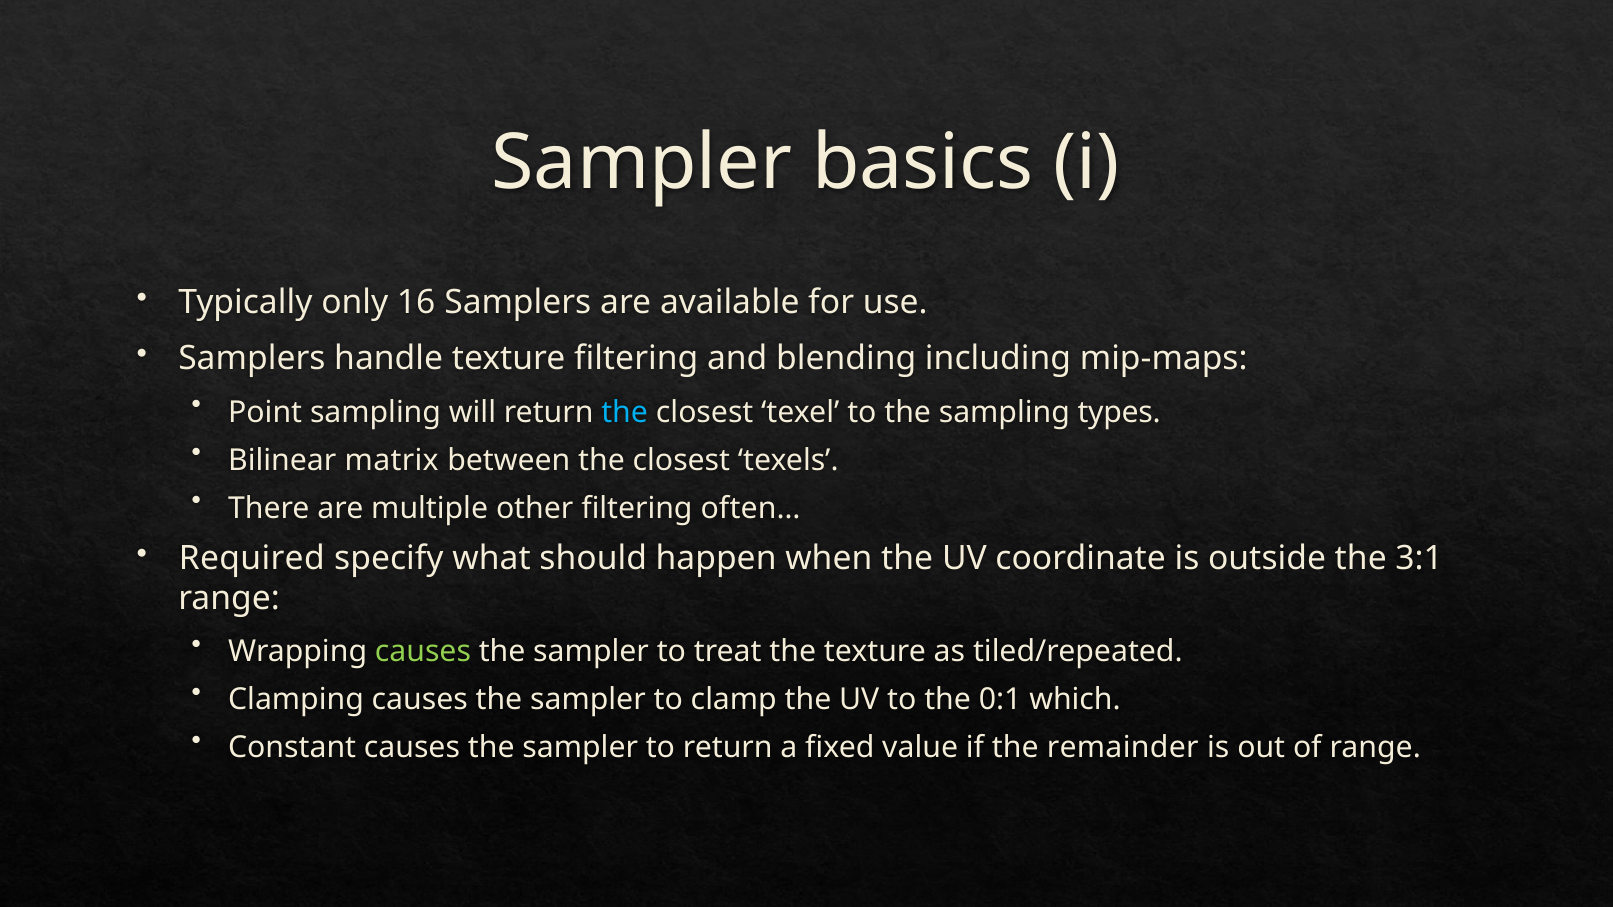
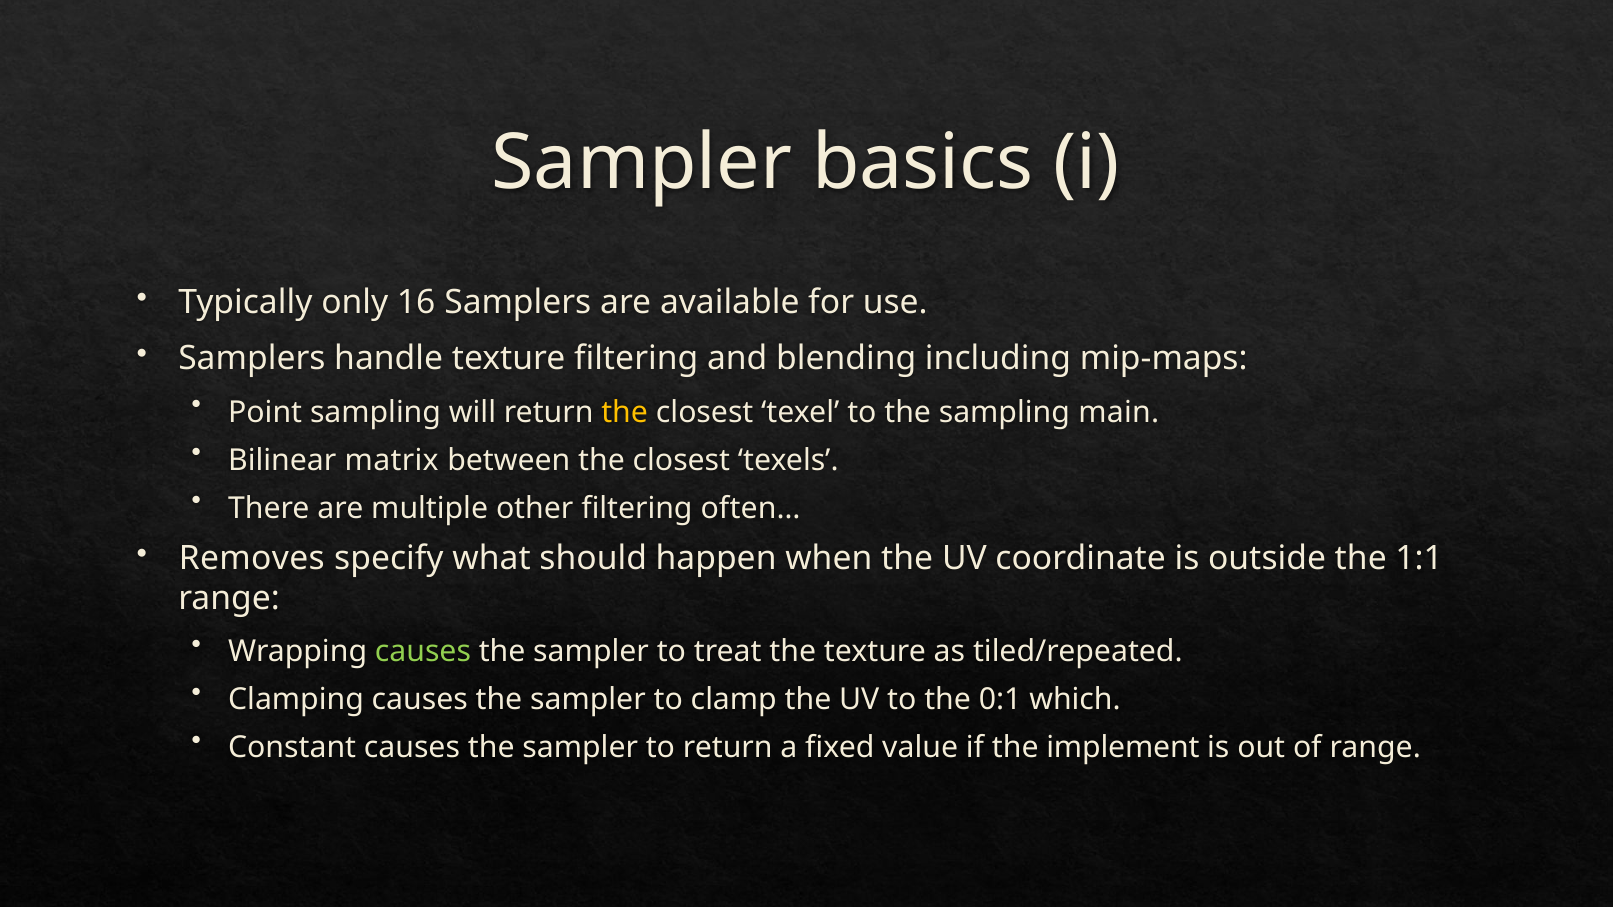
the at (625, 412) colour: light blue -> yellow
types: types -> main
Required: Required -> Removes
3:1: 3:1 -> 1:1
remainder: remainder -> implement
